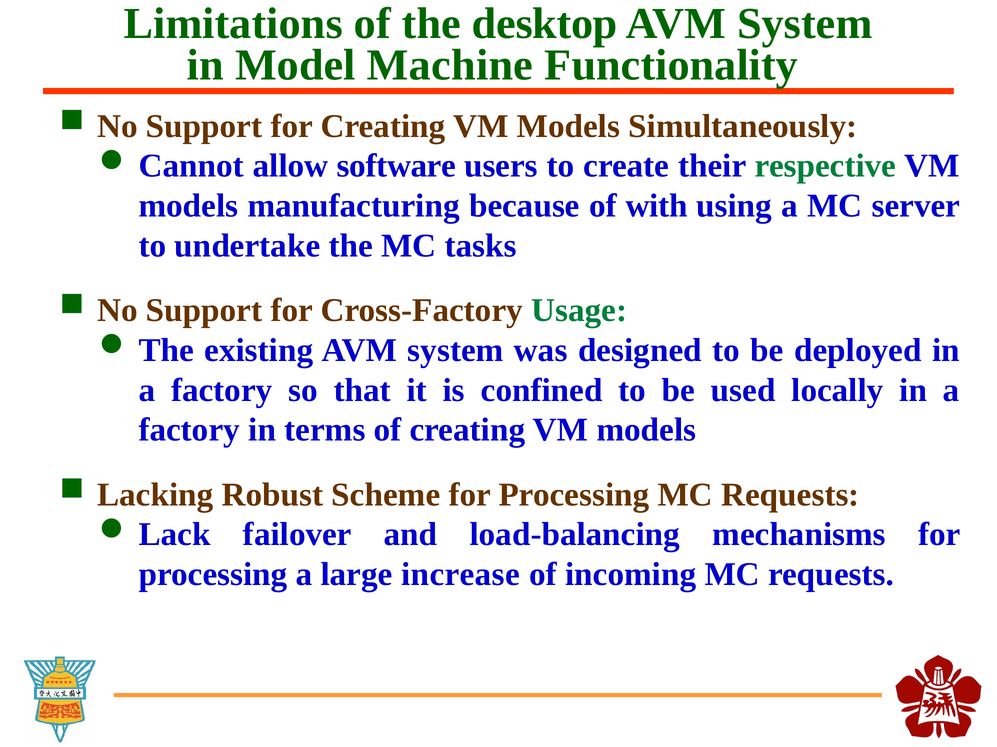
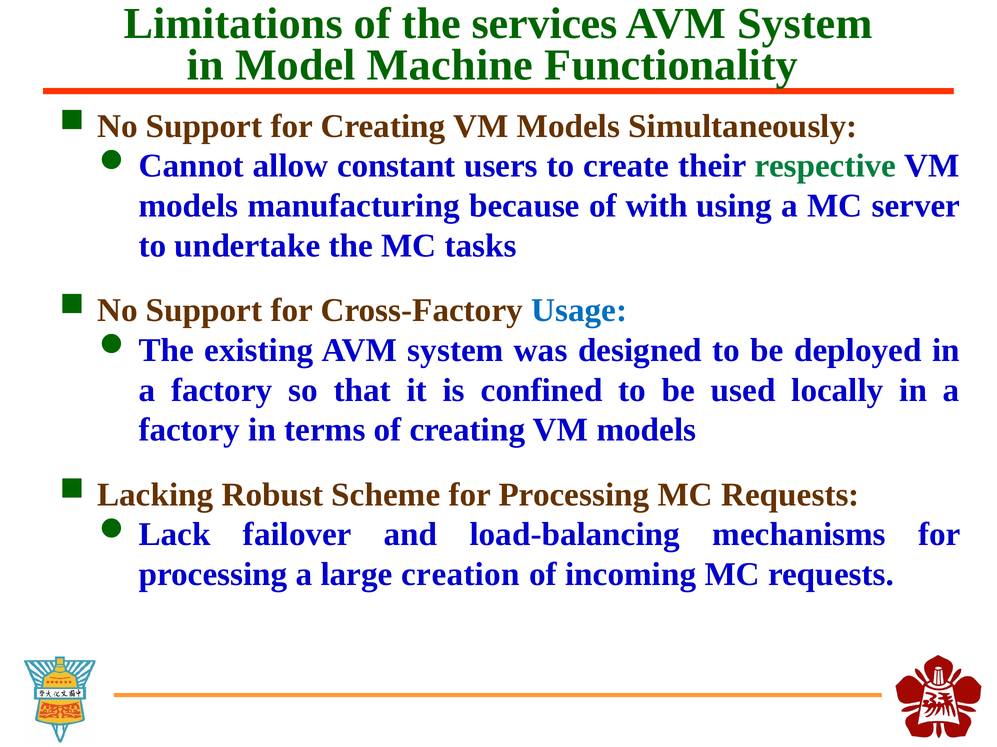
desktop: desktop -> services
software: software -> constant
Usage colour: green -> blue
increase: increase -> creation
